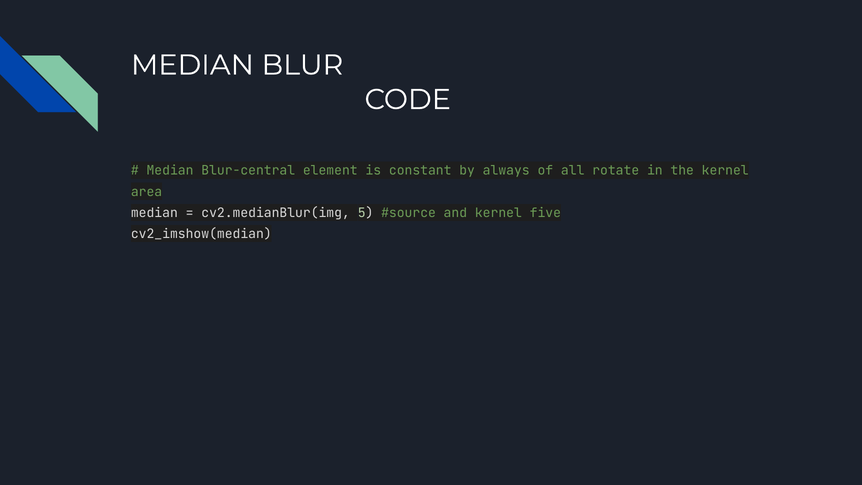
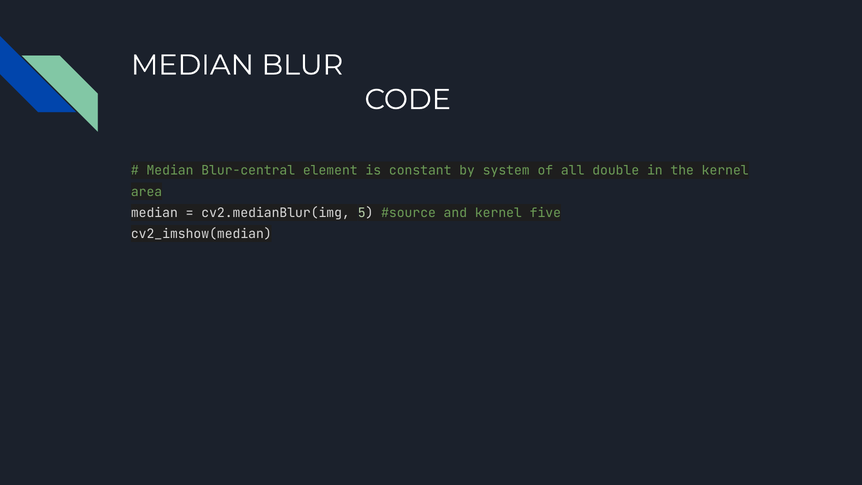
always: always -> system
rotate: rotate -> double
